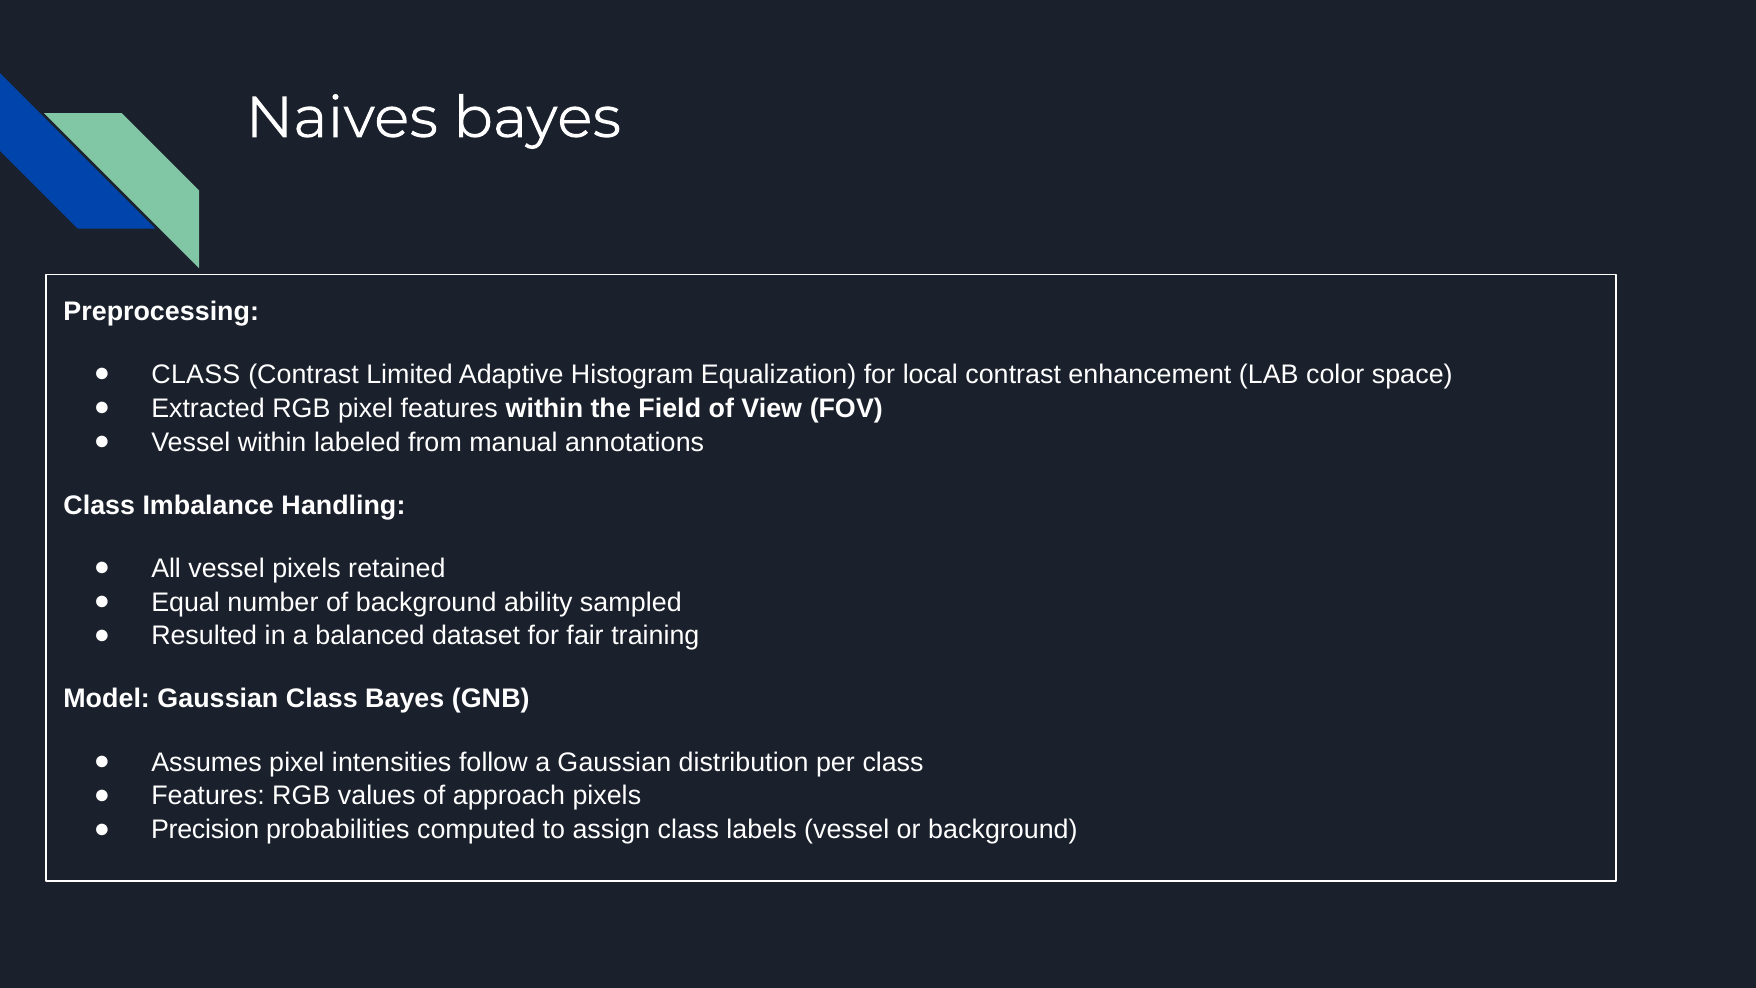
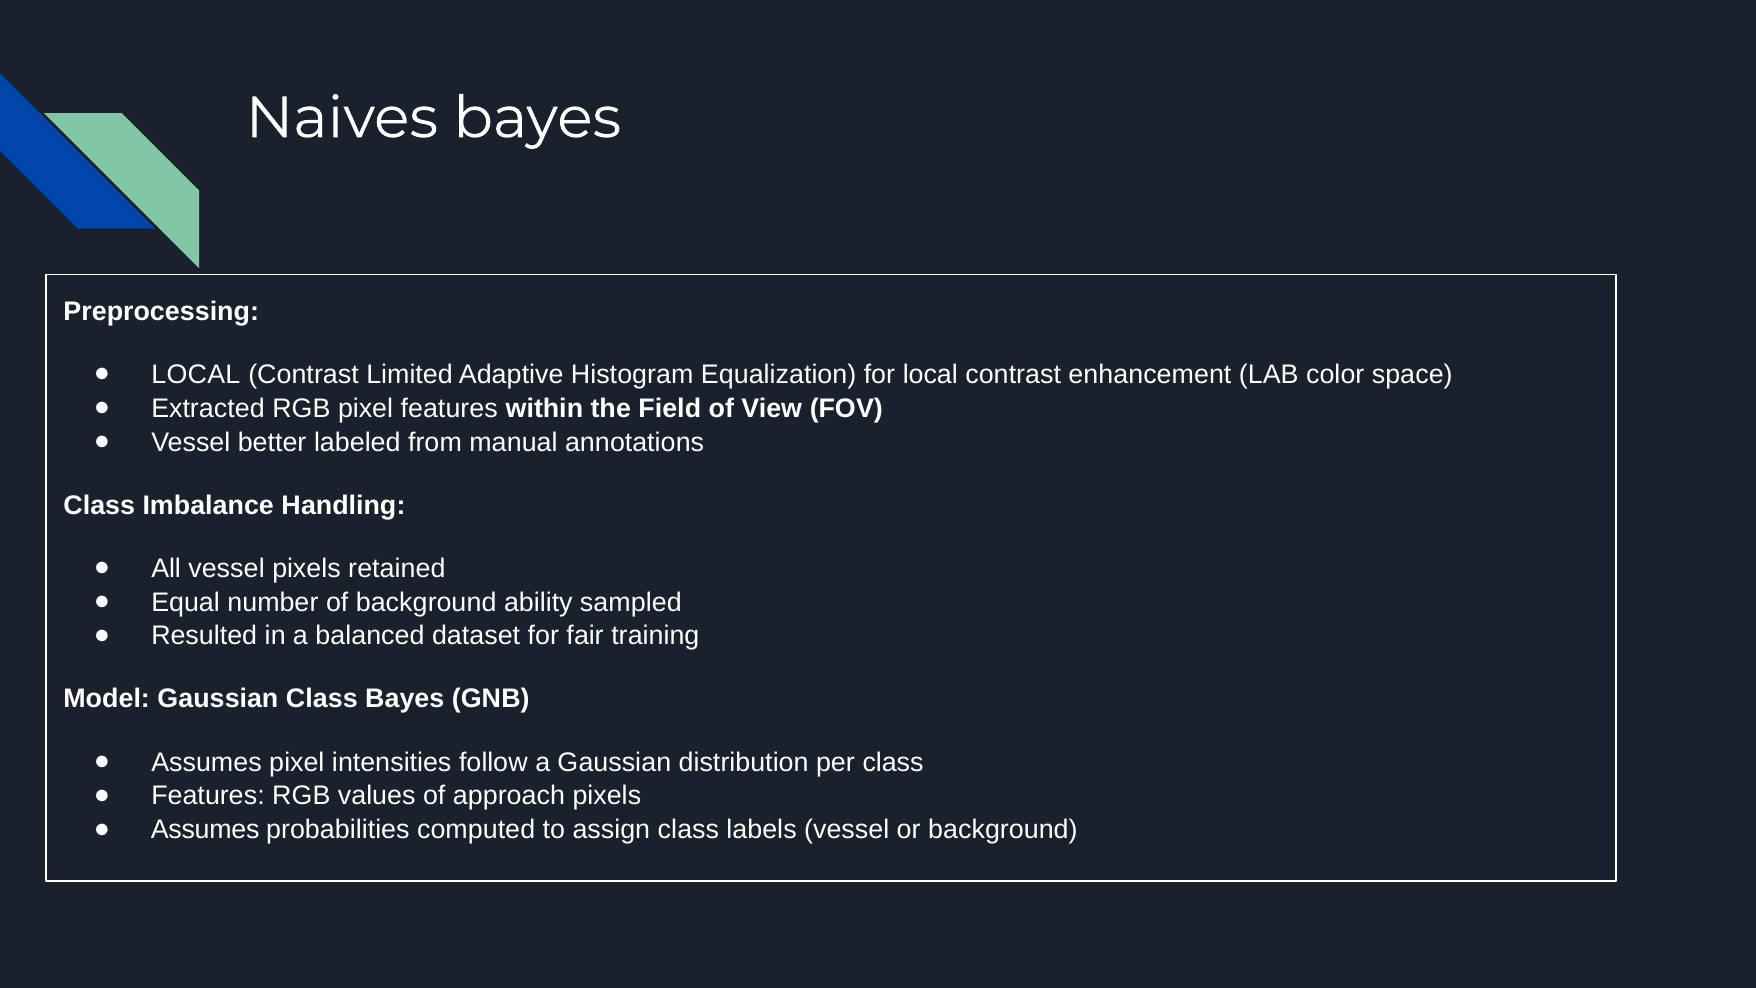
CLASS at (196, 375): CLASS -> LOCAL
Vessel within: within -> better
Precision at (205, 830): Precision -> Assumes
